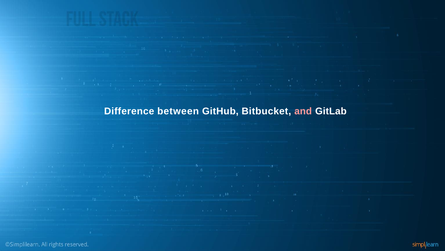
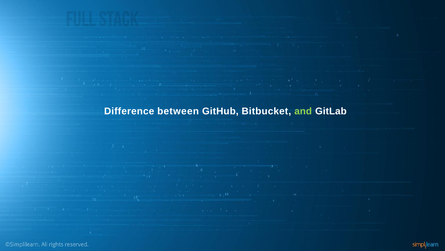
and colour: pink -> light green
